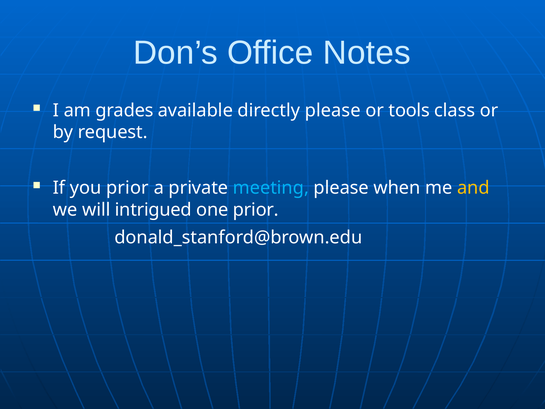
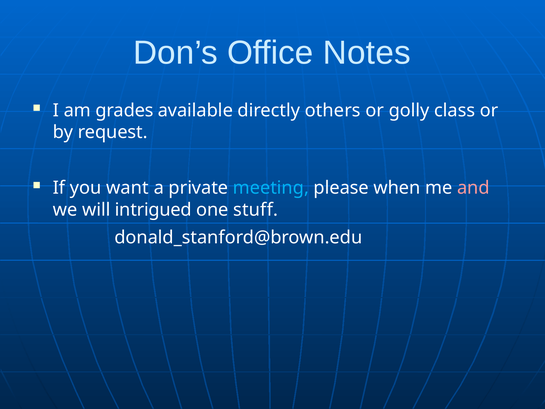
directly please: please -> others
tools: tools -> golly
you prior: prior -> want
and colour: yellow -> pink
one prior: prior -> stuff
